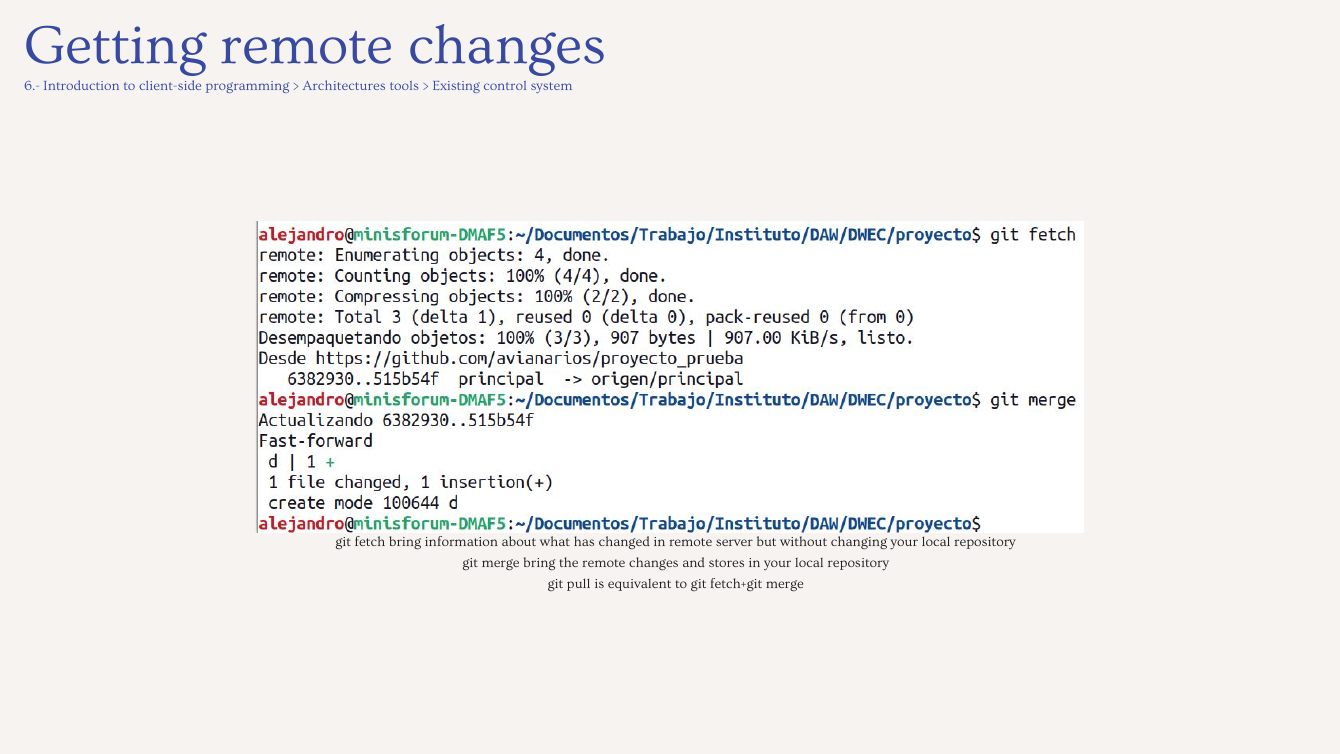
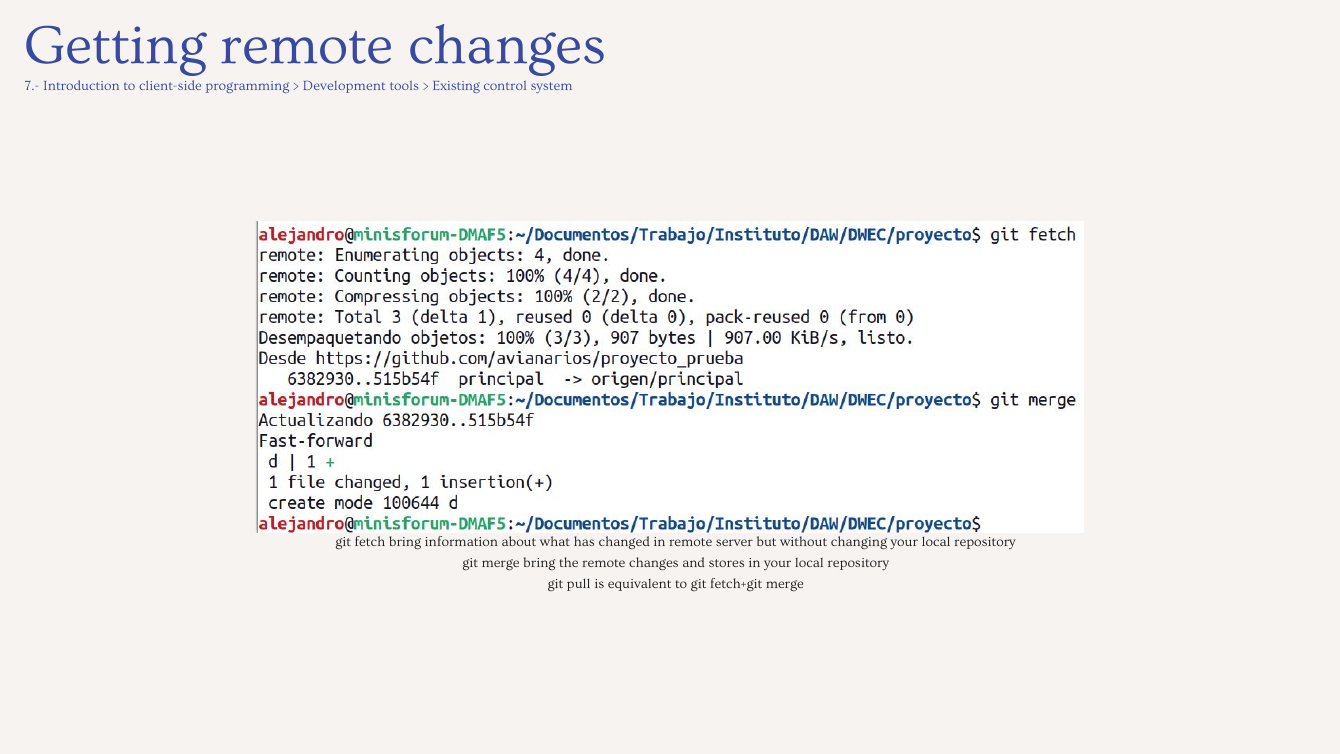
6.-: 6.- -> 7.-
Architectures: Architectures -> Development
